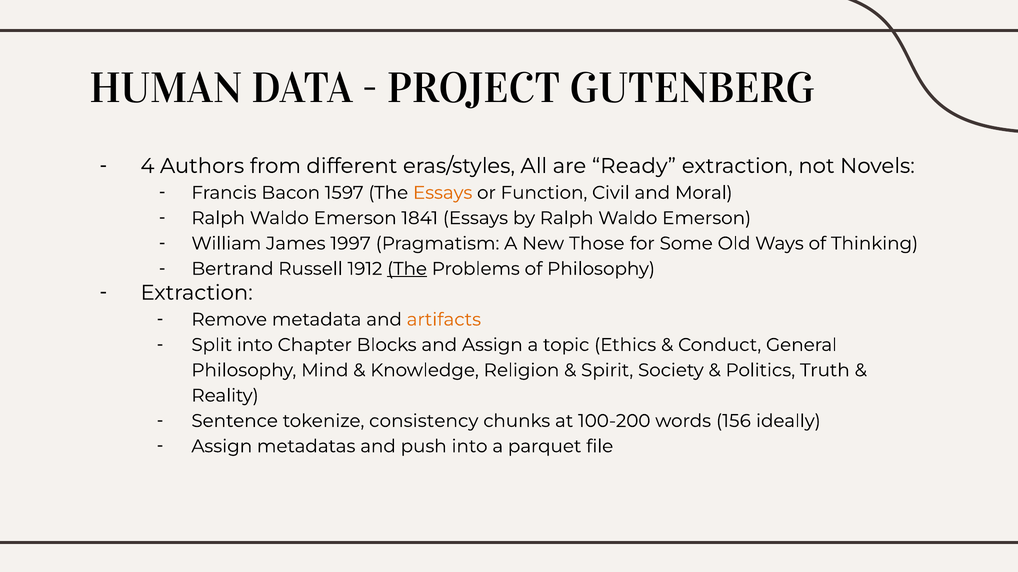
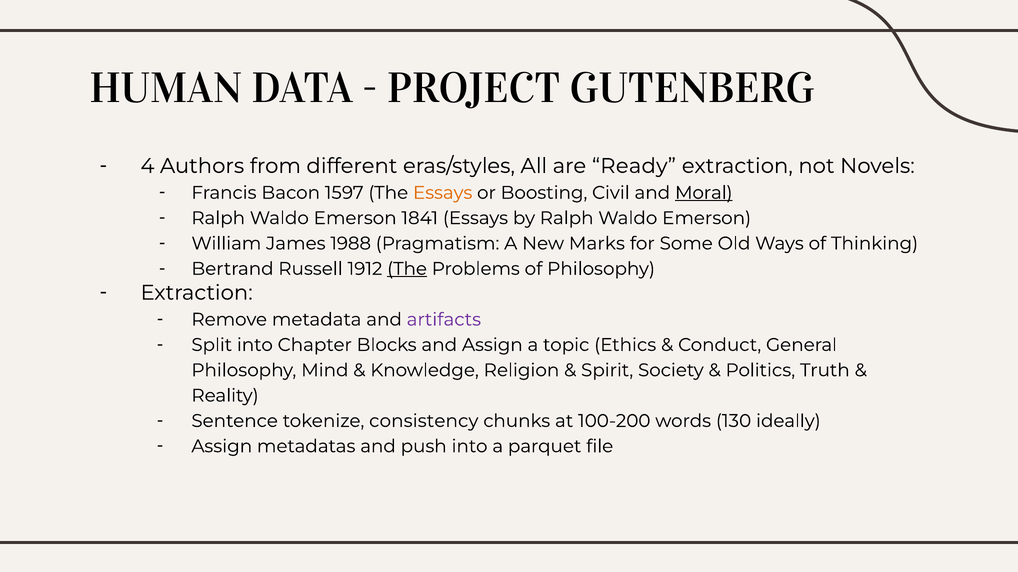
Function: Function -> Boosting
Moral underline: none -> present
1997: 1997 -> 1988
Those: Those -> Marks
artifacts colour: orange -> purple
156: 156 -> 130
